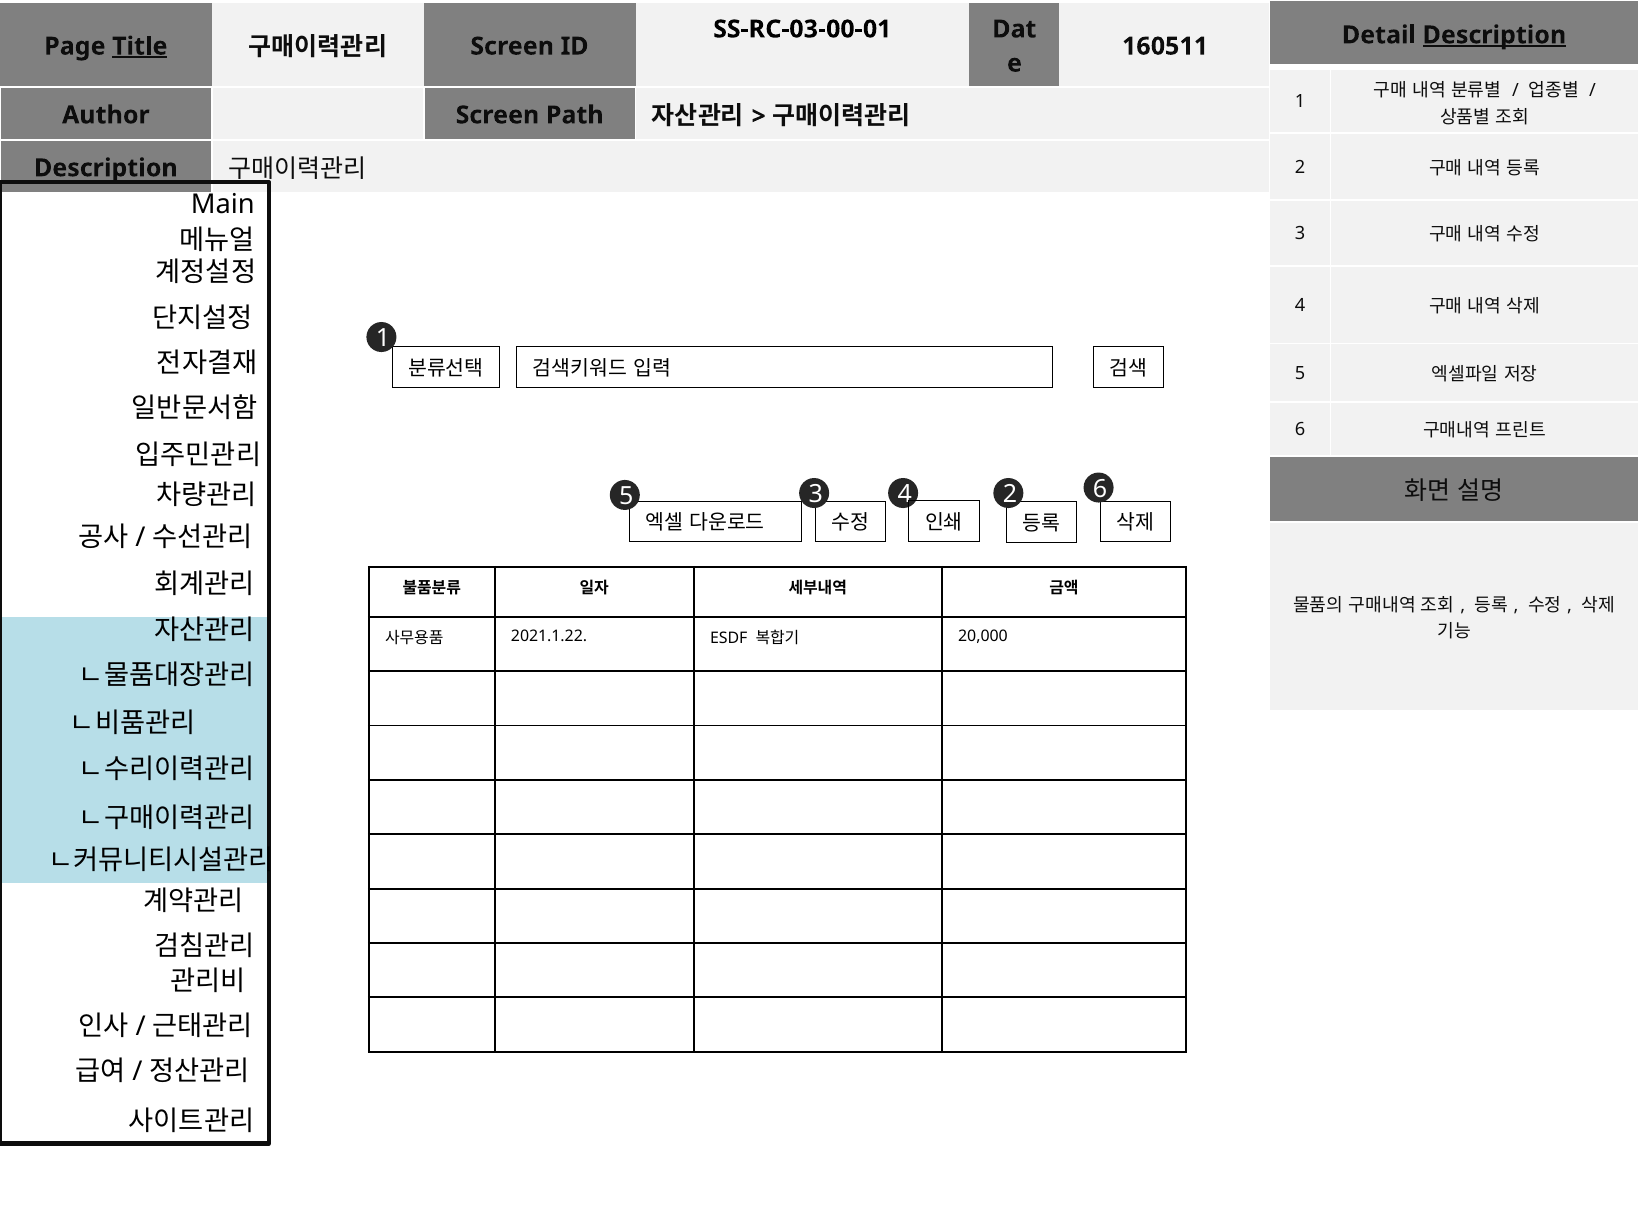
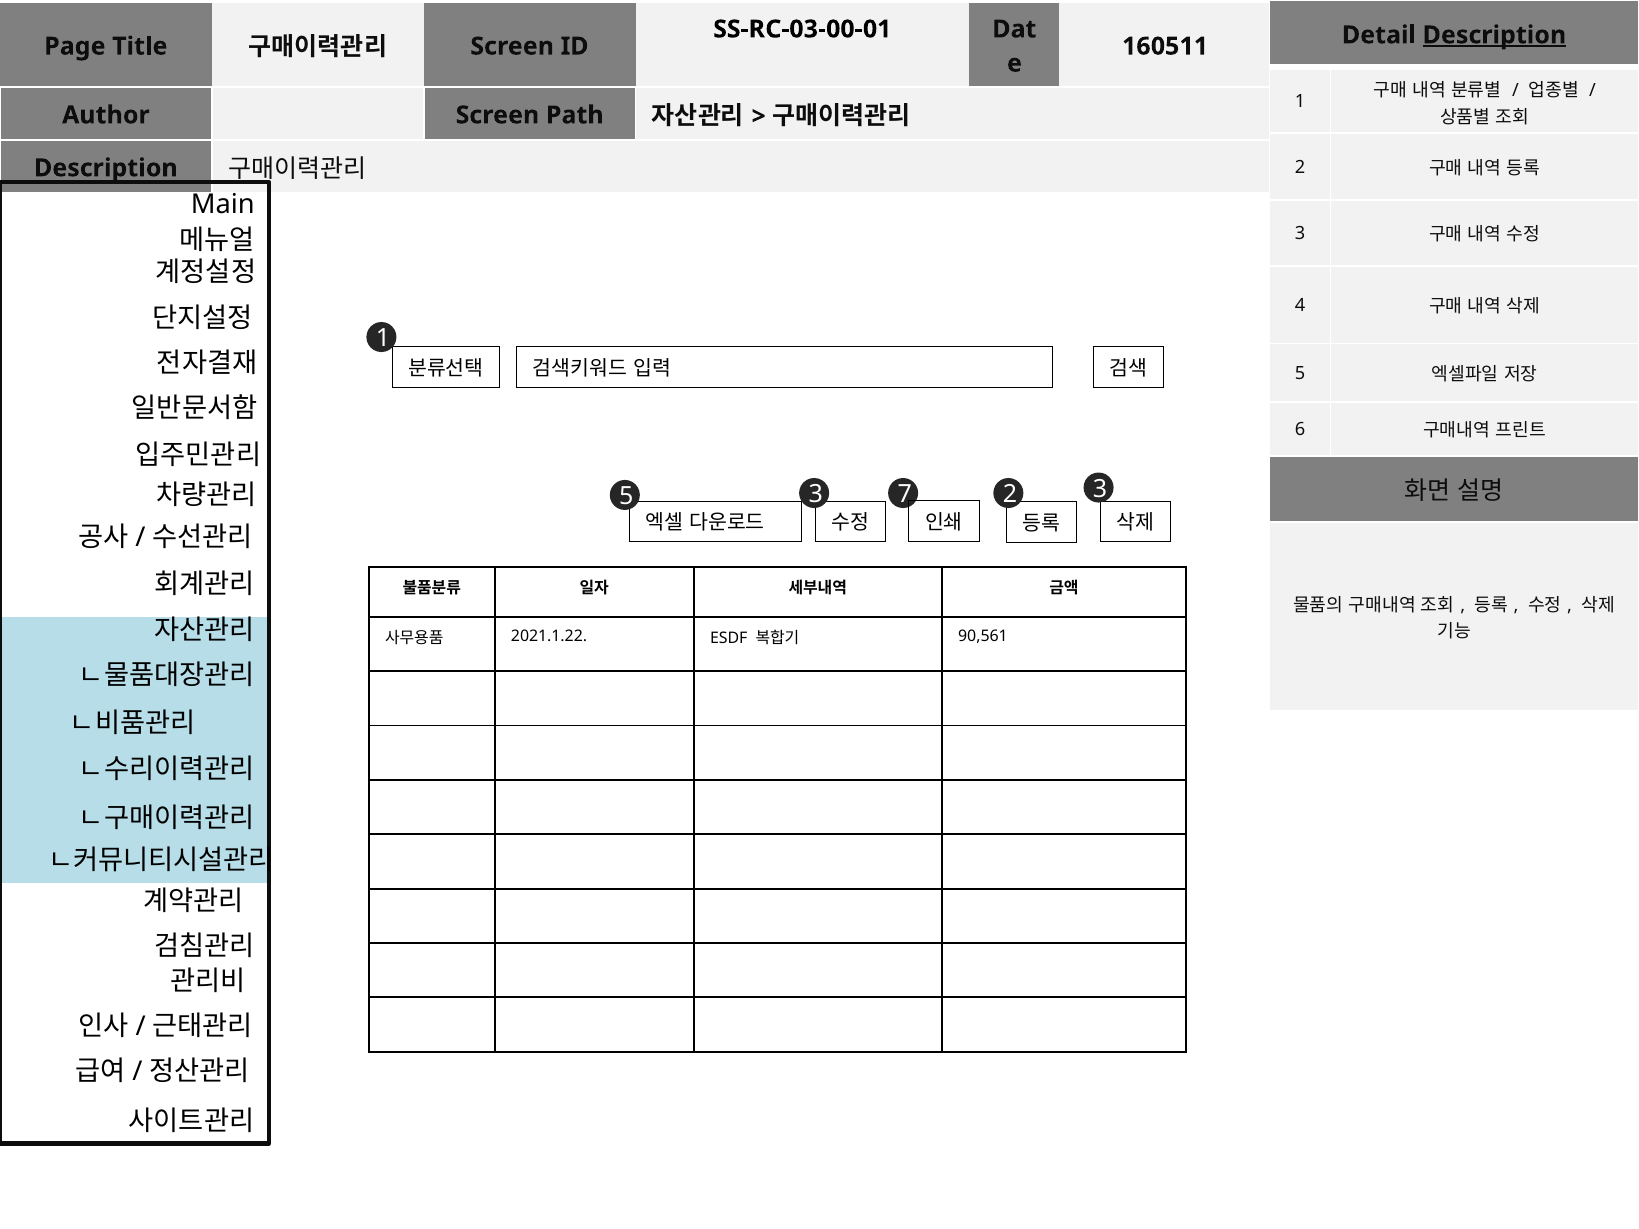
Title underline: present -> none
2 6: 6 -> 3
5 4: 4 -> 7
20,000: 20,000 -> 90,561
